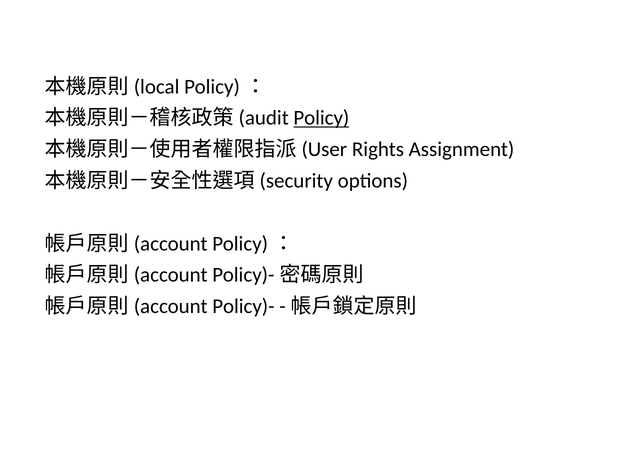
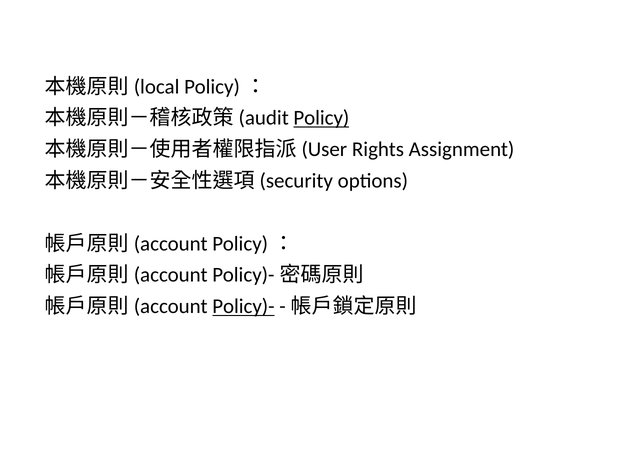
Policy)- underline: none -> present
